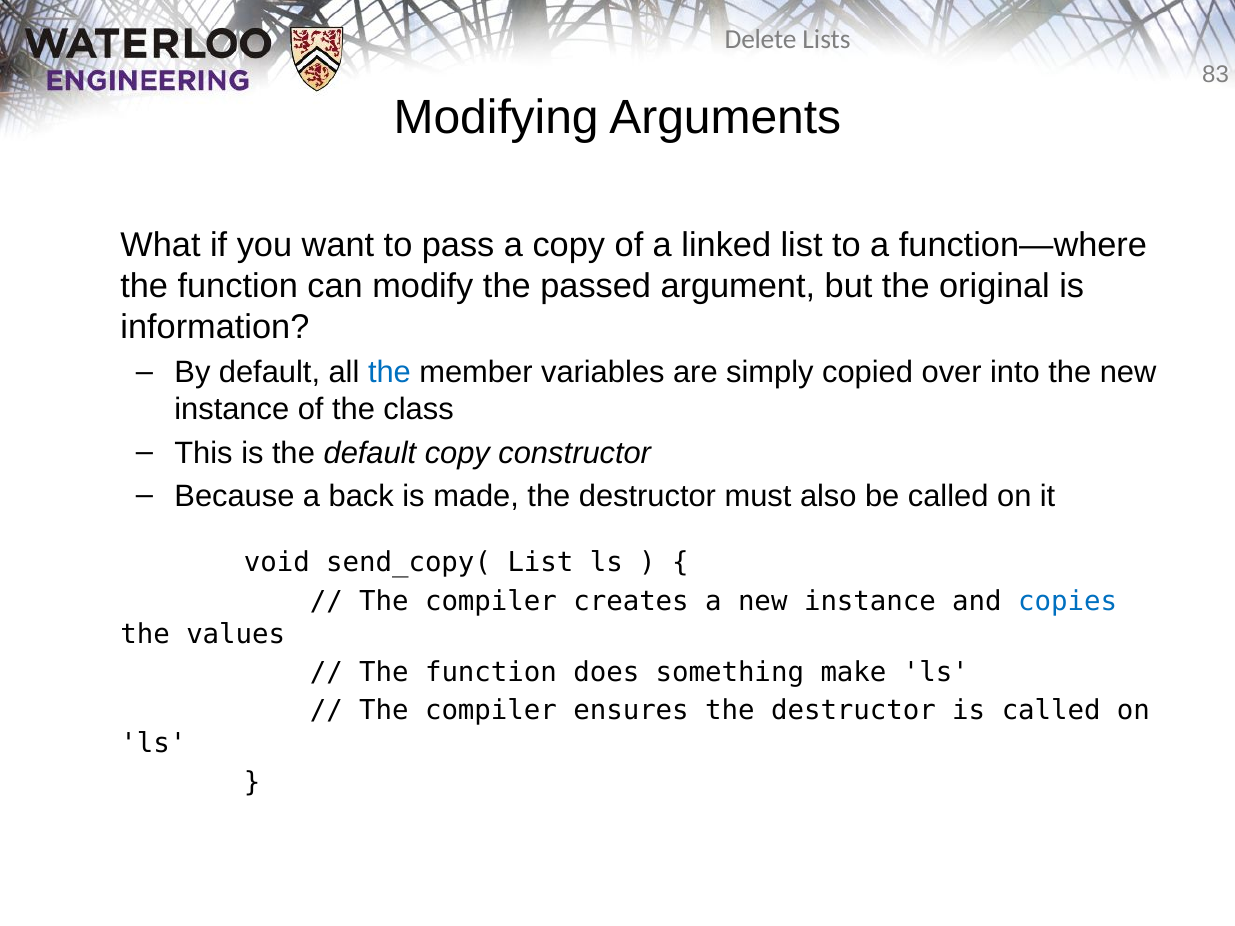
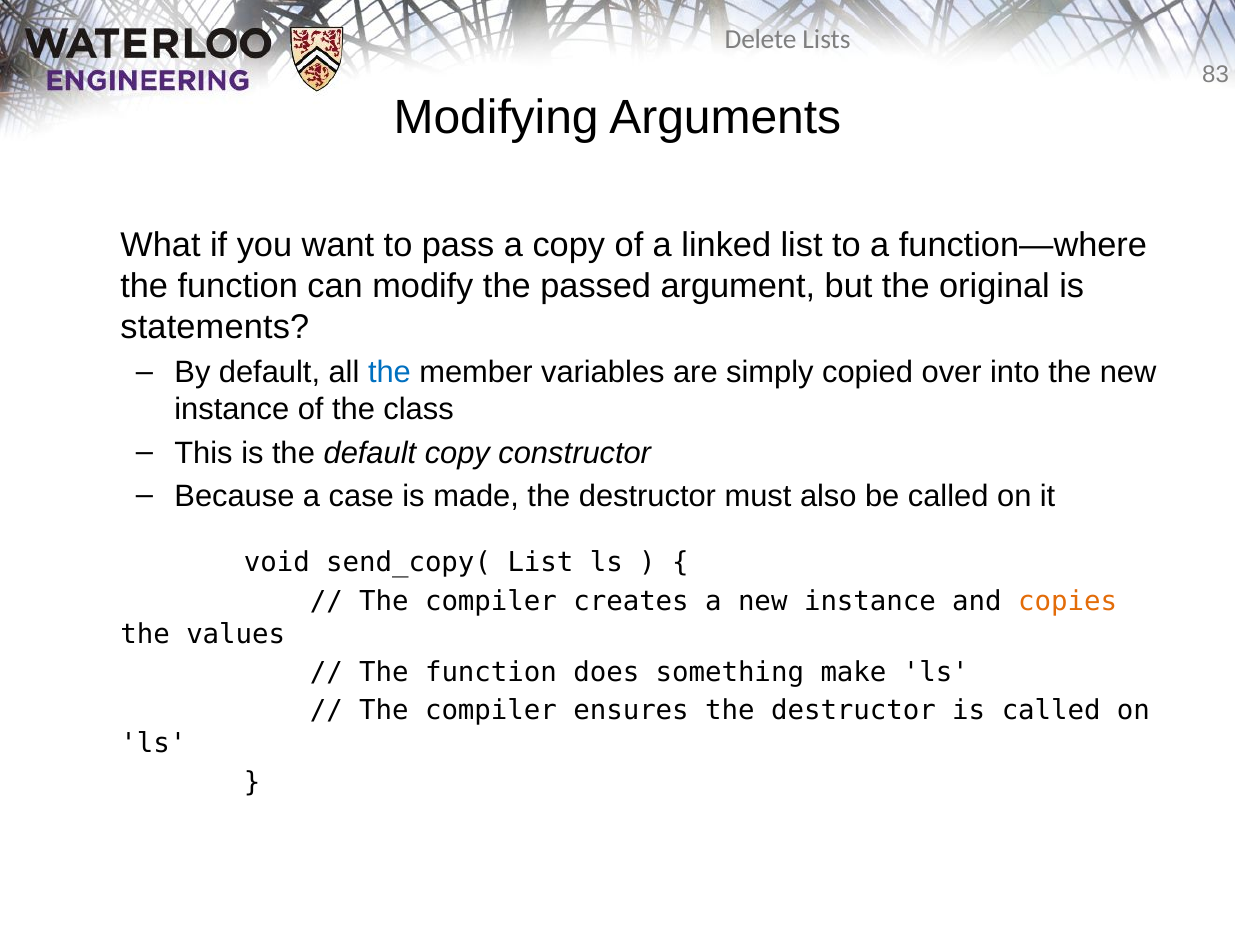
information: information -> statements
back: back -> case
copies colour: blue -> orange
